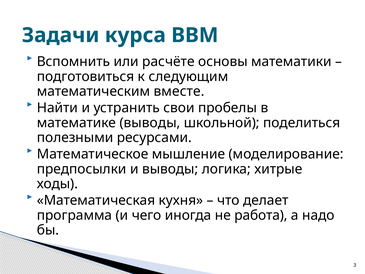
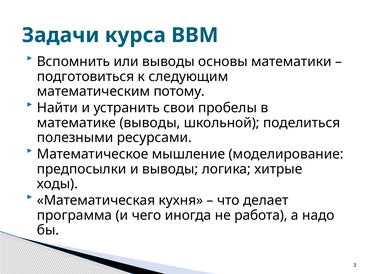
или расчёте: расчёте -> выводы
вместе: вместе -> потому
